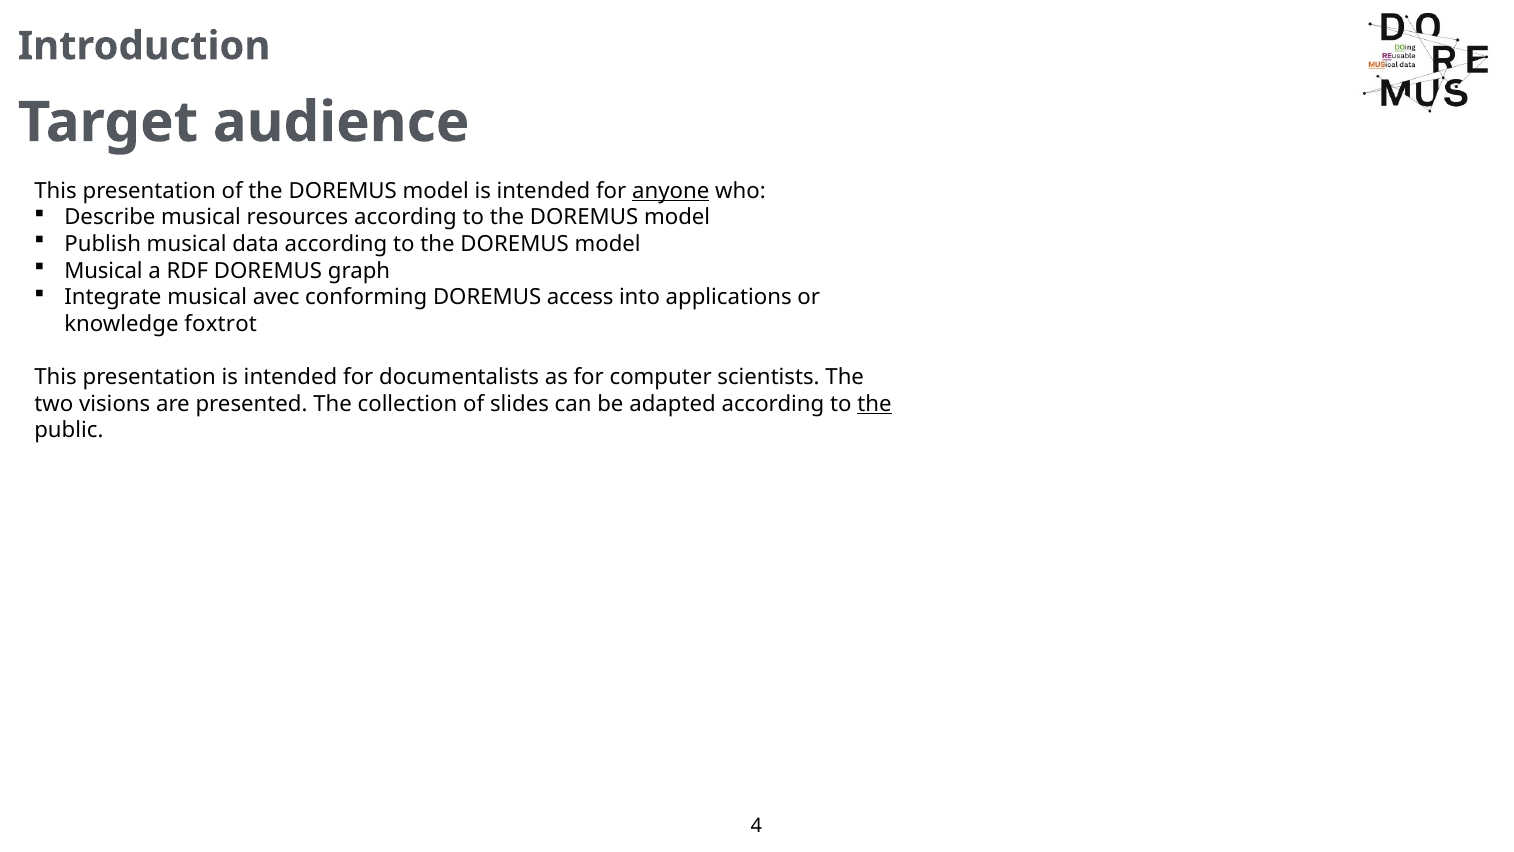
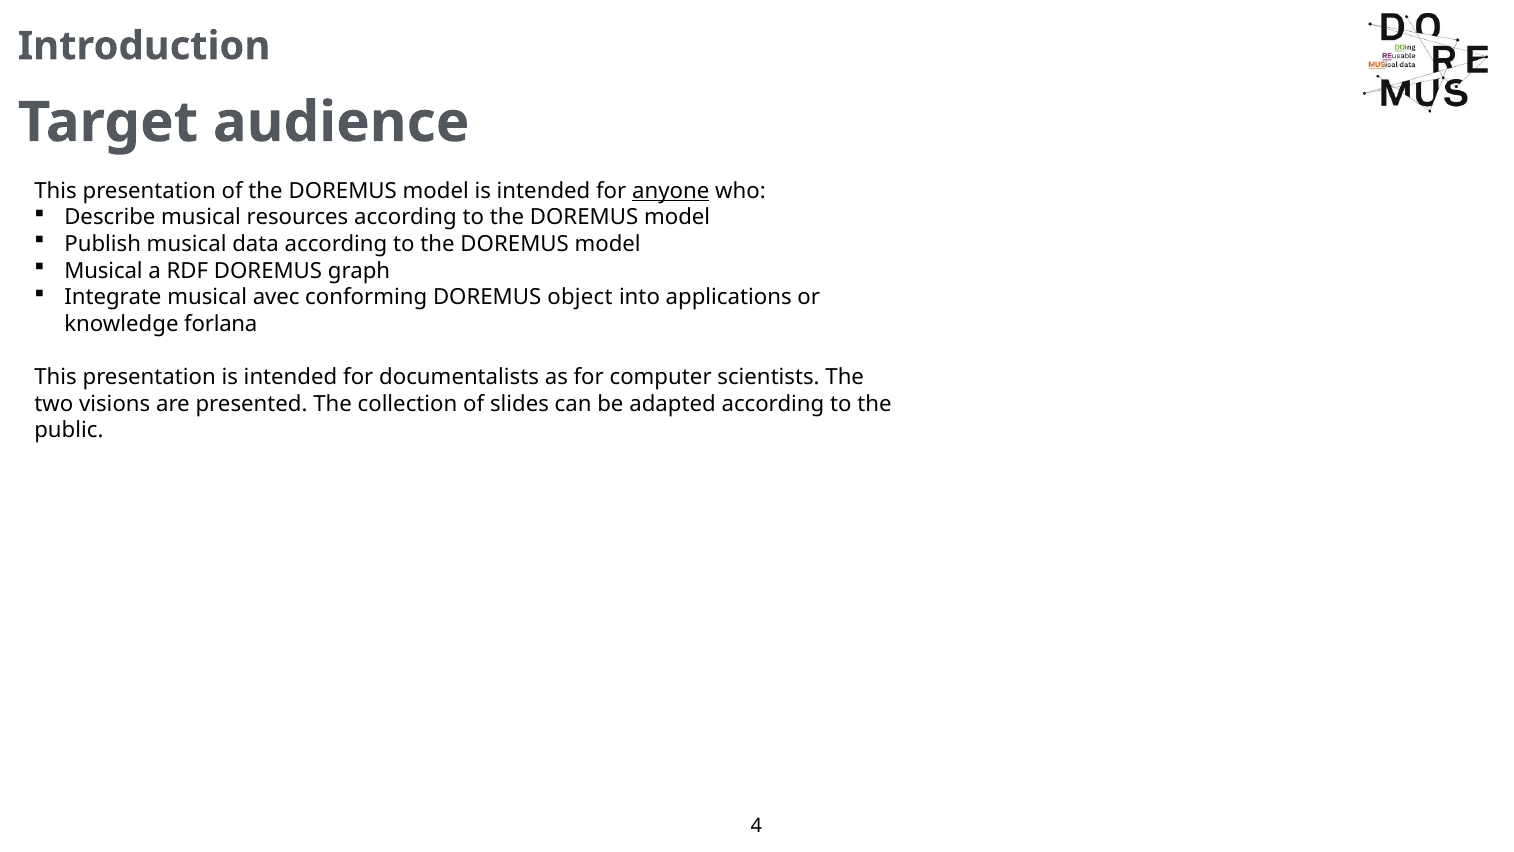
access: access -> object
foxtrot: foxtrot -> forlana
the at (874, 404) underline: present -> none
